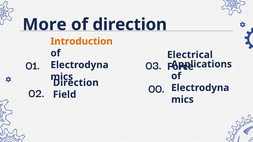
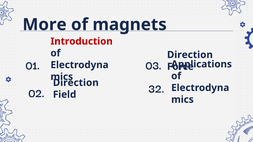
of direction: direction -> magnets
Introduction colour: orange -> red
Electrical at (190, 55): Electrical -> Direction
00: 00 -> 32
